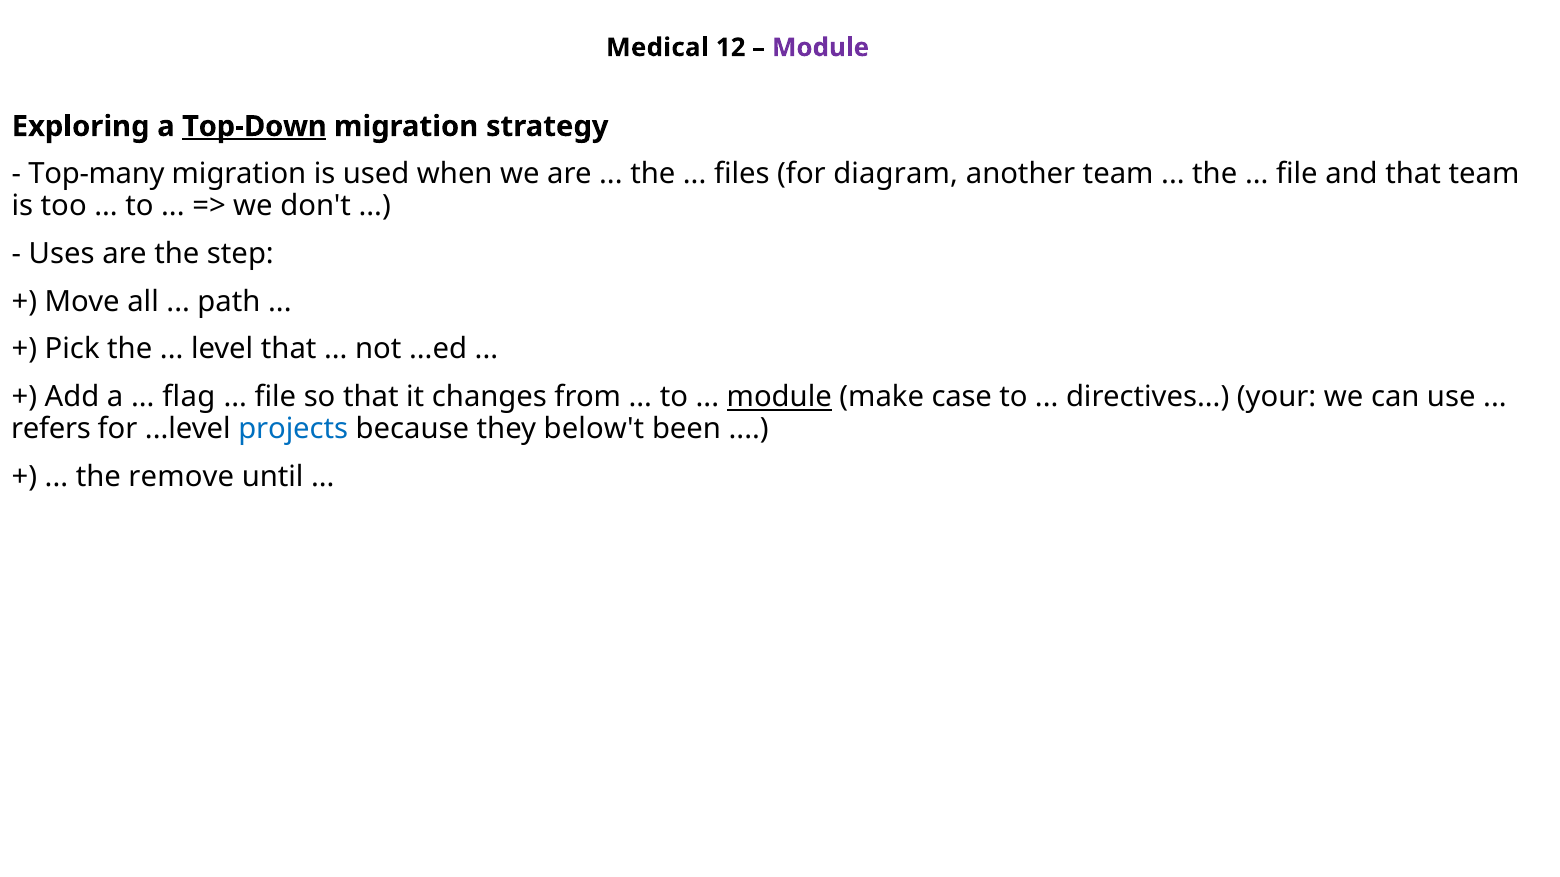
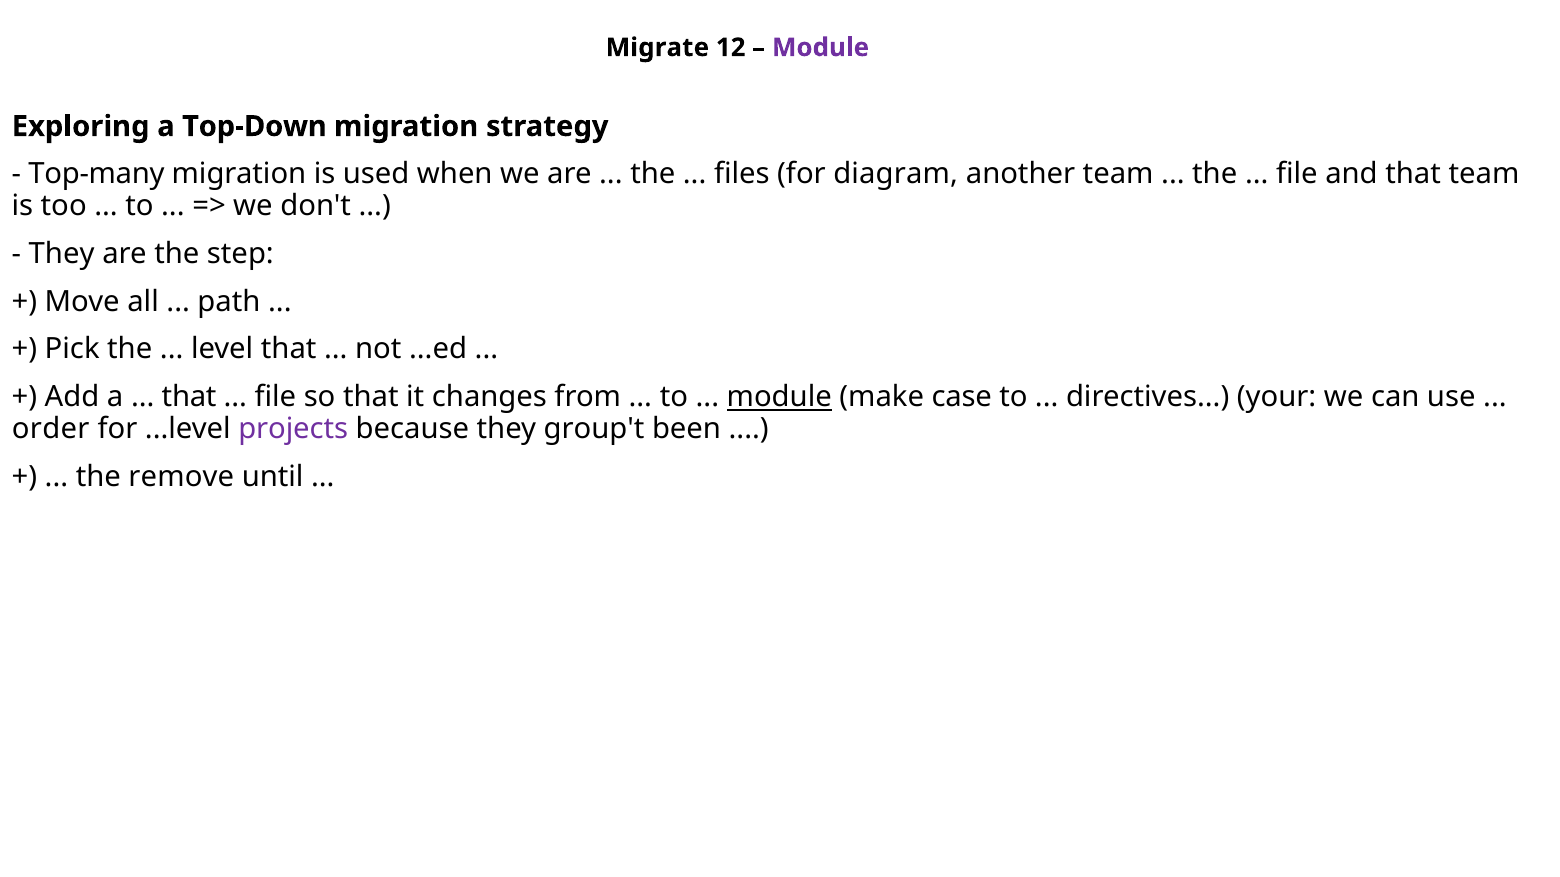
Medical: Medical -> Migrate
Top-Down underline: present -> none
Uses at (62, 254): Uses -> They
flag at (189, 397): flag -> that
refers: refers -> order
projects colour: blue -> purple
below't: below't -> group't
